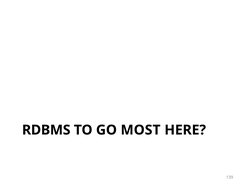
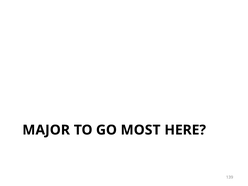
RDBMS: RDBMS -> MAJOR
